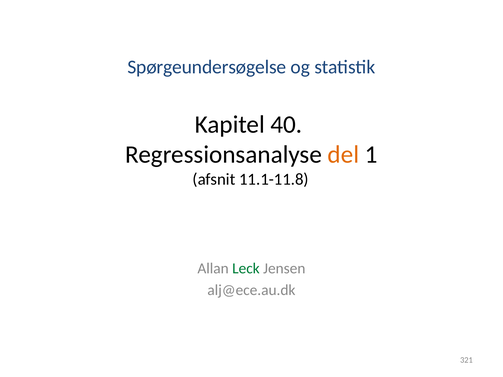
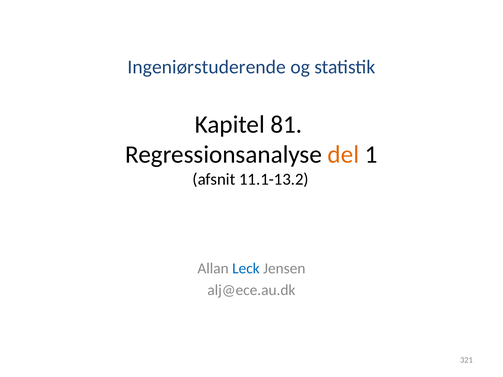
Spørgeundersøgelse: Spørgeundersøgelse -> Ingeniørstuderende
40: 40 -> 81
11.1-11.8: 11.1-11.8 -> 11.1-13.2
Leck colour: green -> blue
